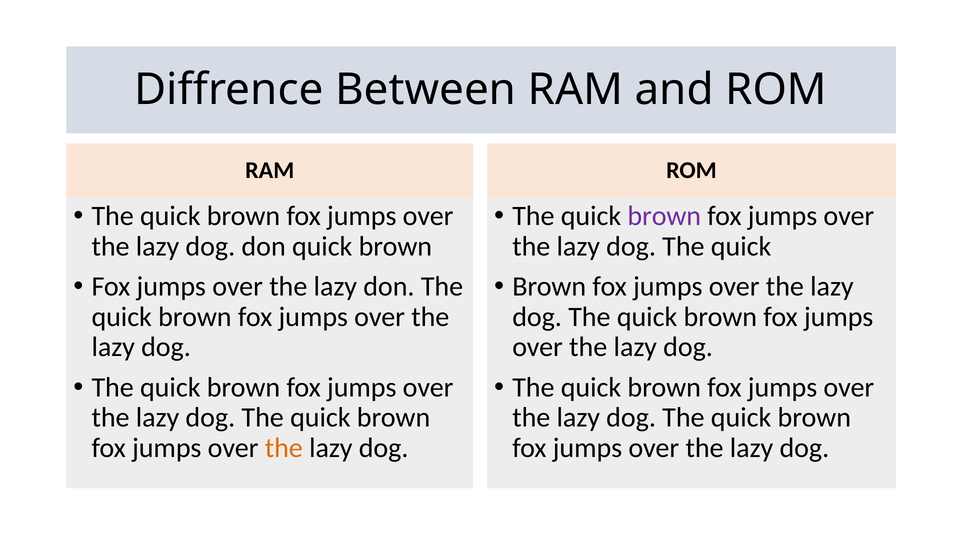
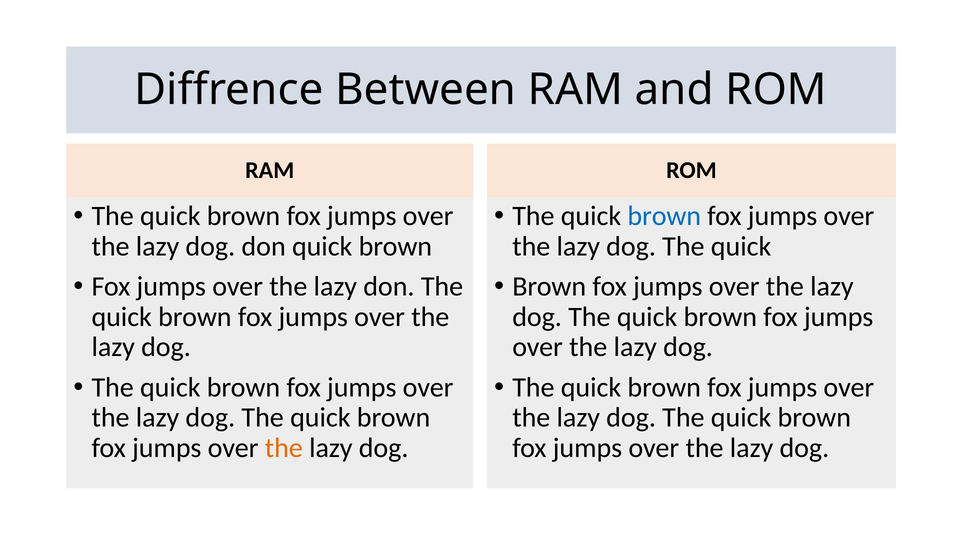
brown at (664, 216) colour: purple -> blue
